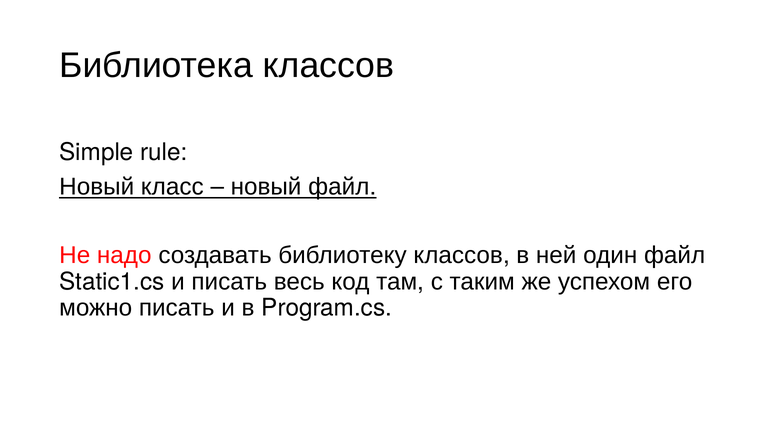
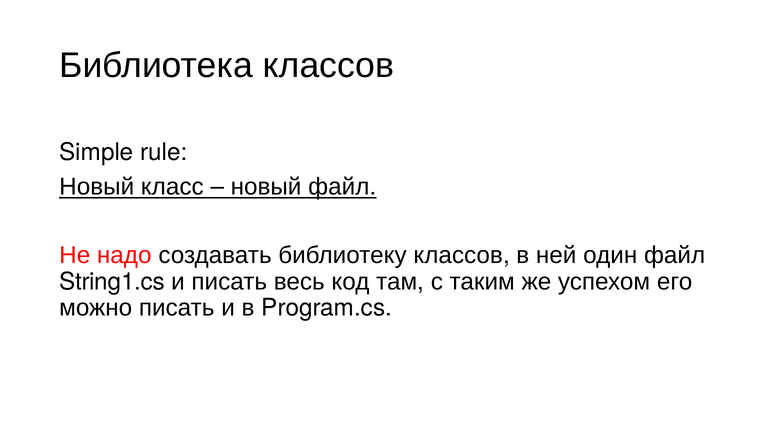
Static1.cs: Static1.cs -> String1.cs
